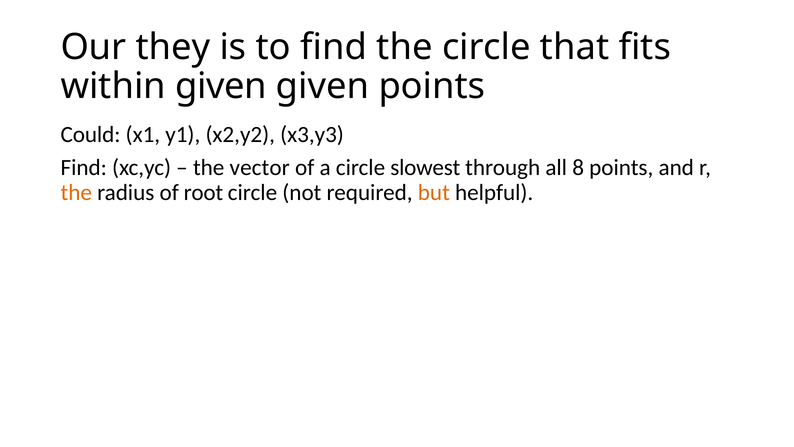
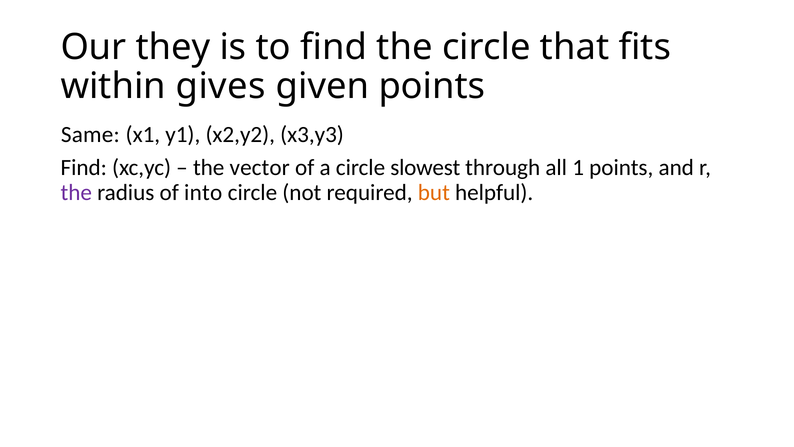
within given: given -> gives
Could: Could -> Same
8: 8 -> 1
the at (76, 193) colour: orange -> purple
root: root -> into
